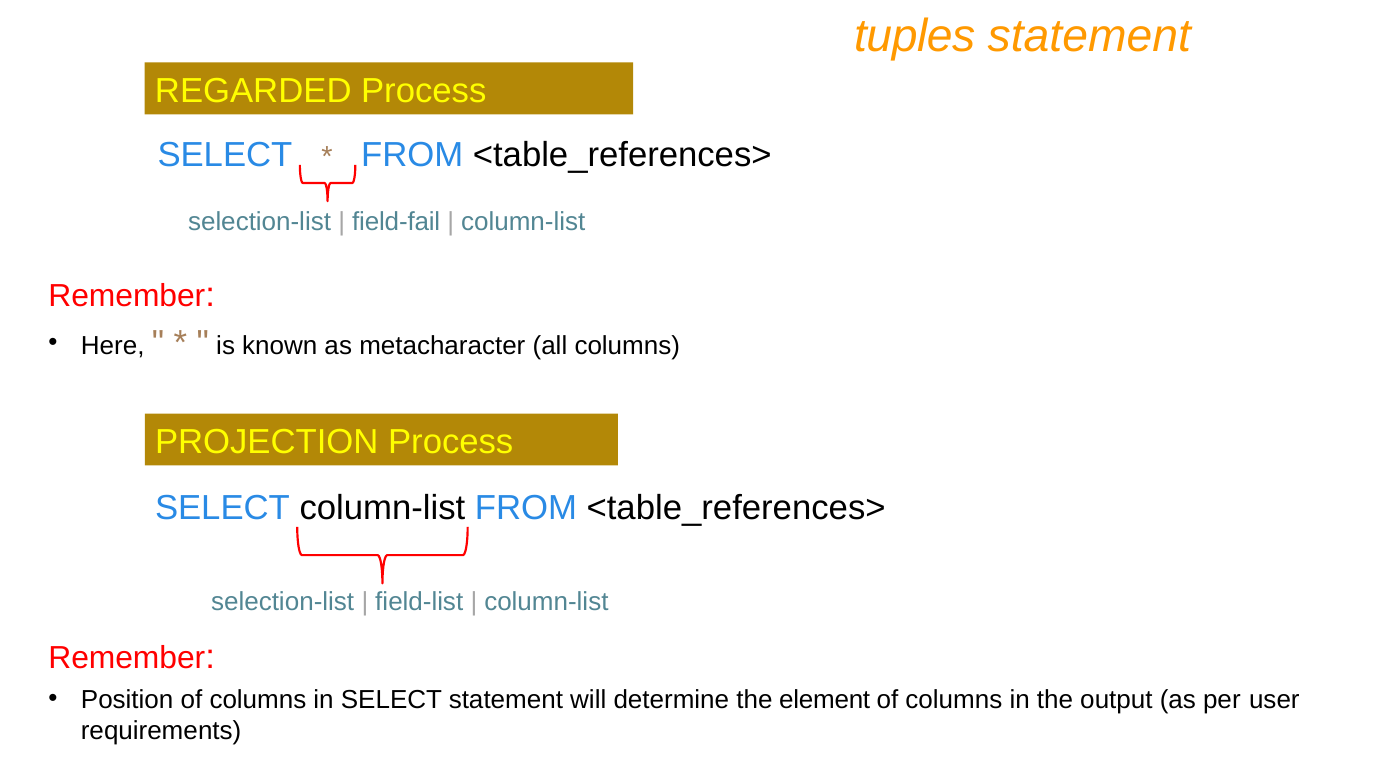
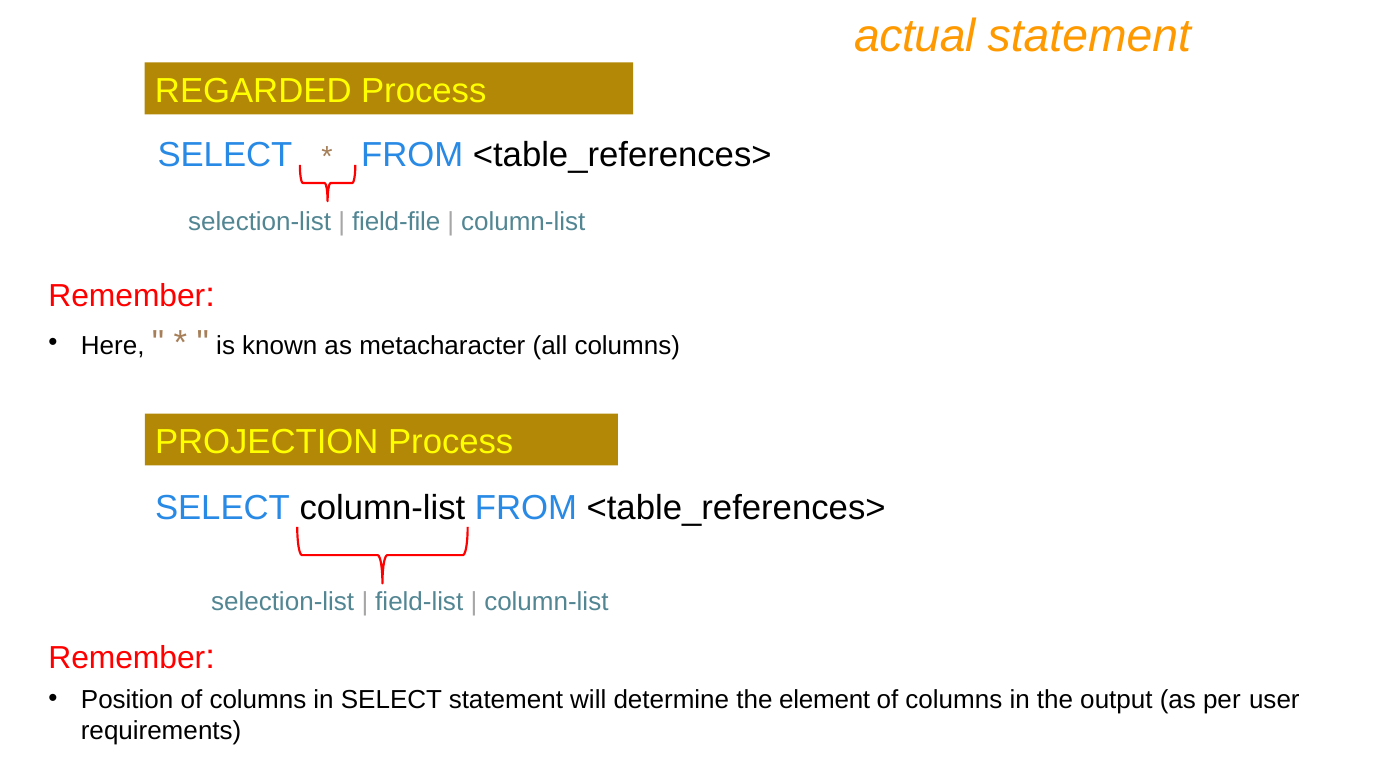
tuples: tuples -> actual
field-fail: field-fail -> field-file
